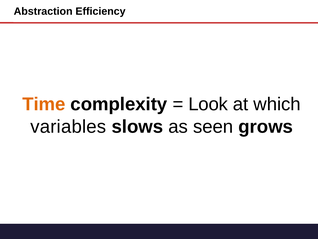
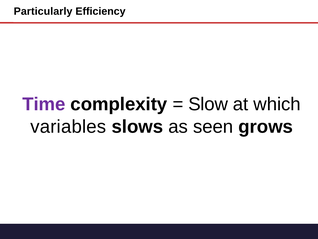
Abstraction: Abstraction -> Particularly
Time colour: orange -> purple
Look: Look -> Slow
